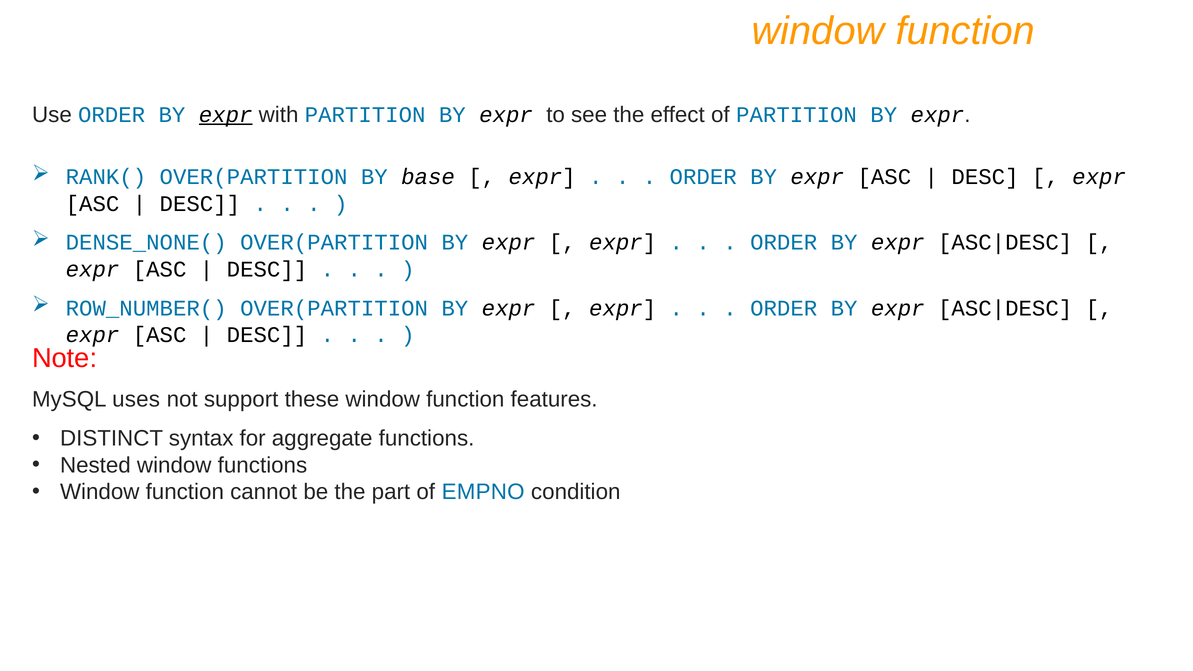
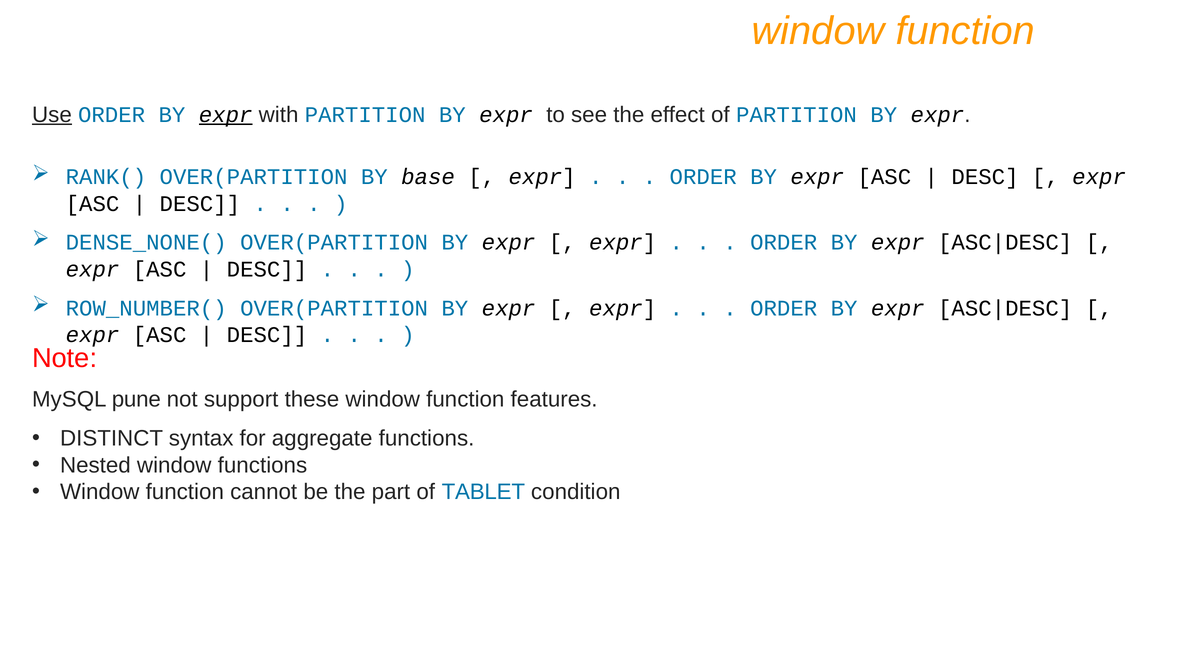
Use underline: none -> present
uses: uses -> pune
EMPNO: EMPNO -> TABLET
